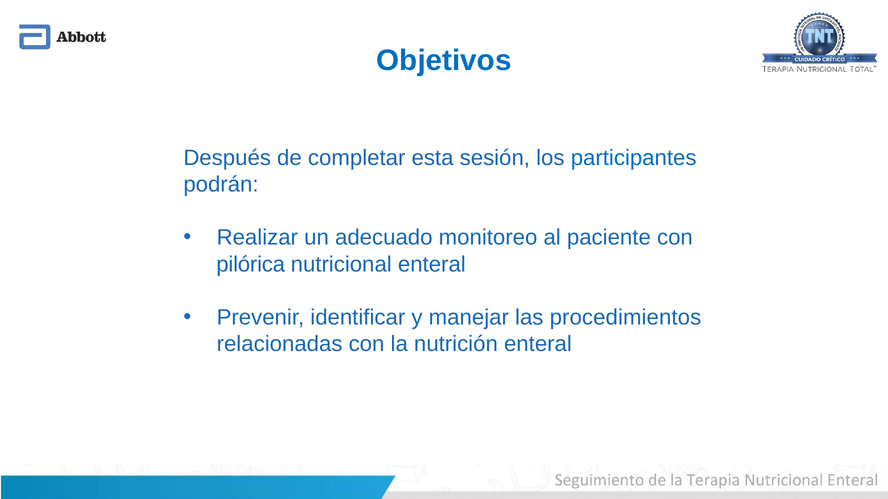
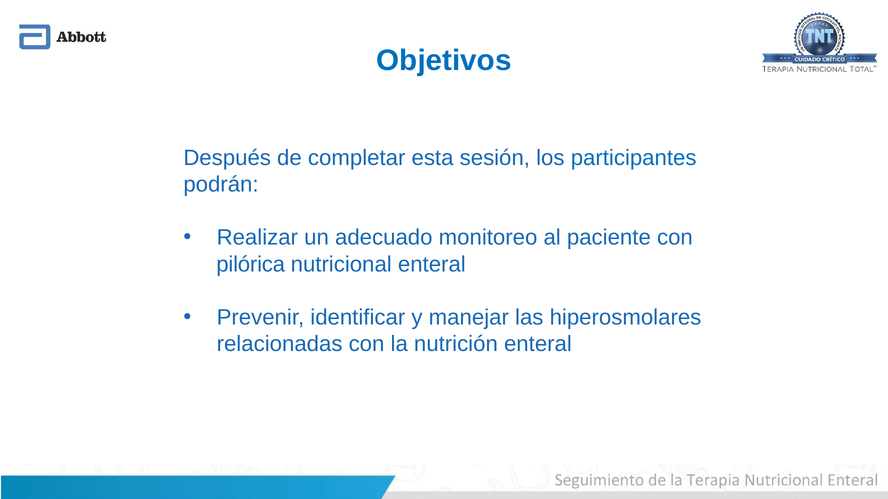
procedimientos: procedimientos -> hiperosmolares
